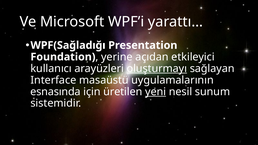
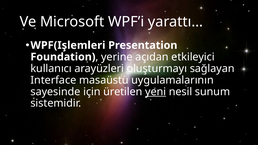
WPF(Sağladığı: WPF(Sağladığı -> WPF(Işlemleri
oluşturmayı underline: present -> none
esnasında: esnasında -> sayesinde
